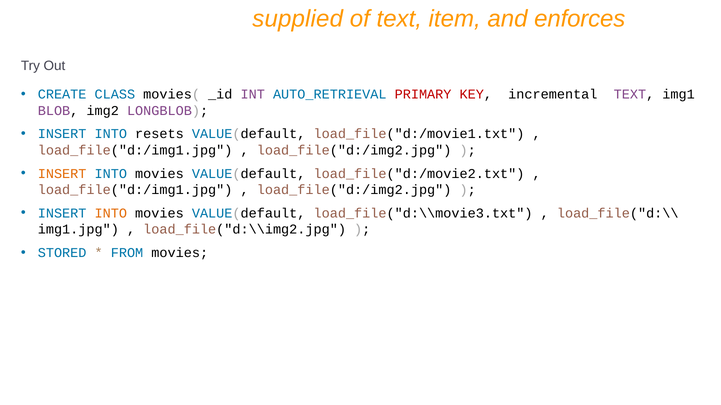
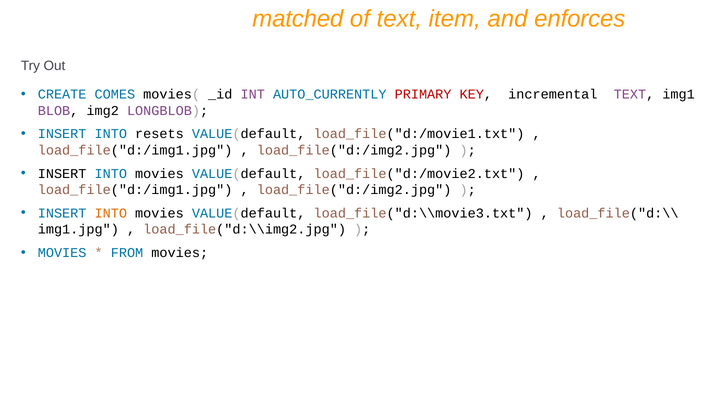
supplied: supplied -> matched
CLASS: CLASS -> COMES
AUTO_RETRIEVAL: AUTO_RETRIEVAL -> AUTO_CURRENTLY
INSERT at (62, 174) colour: orange -> black
STORED at (62, 253): STORED -> MOVIES
